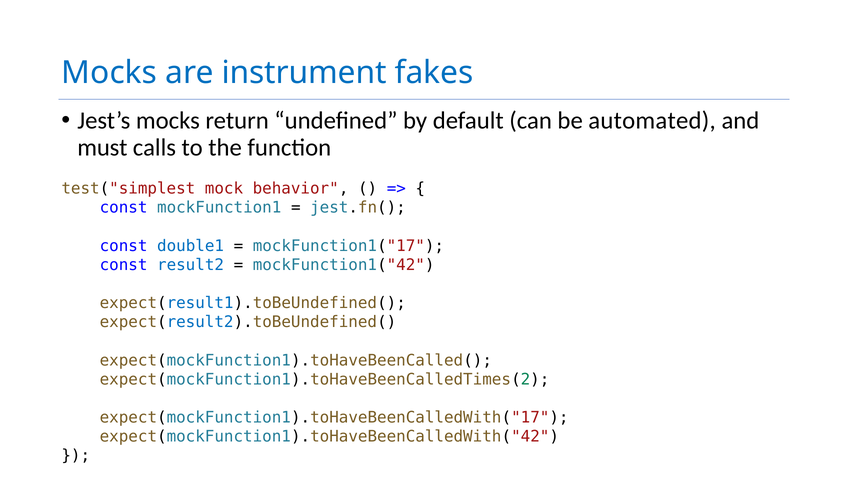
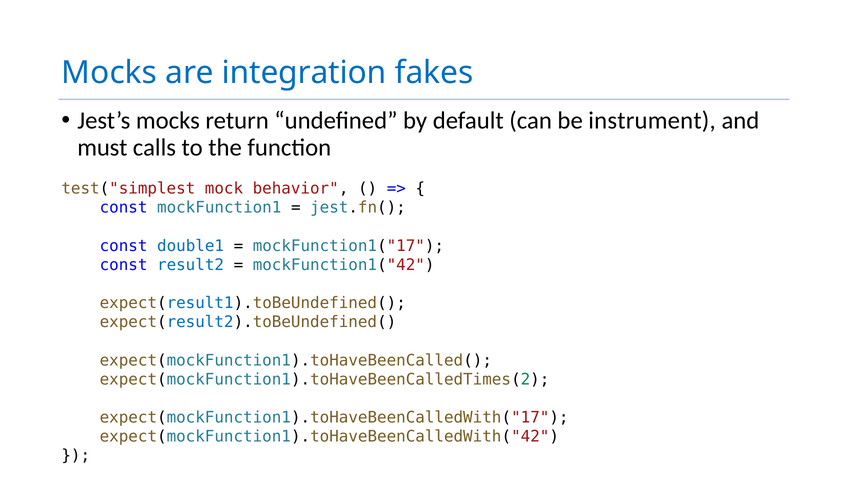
instrument: instrument -> integration
automated: automated -> instrument
